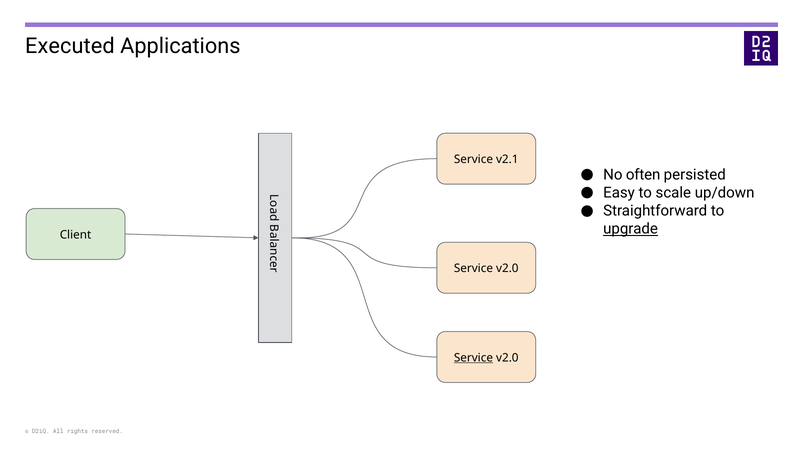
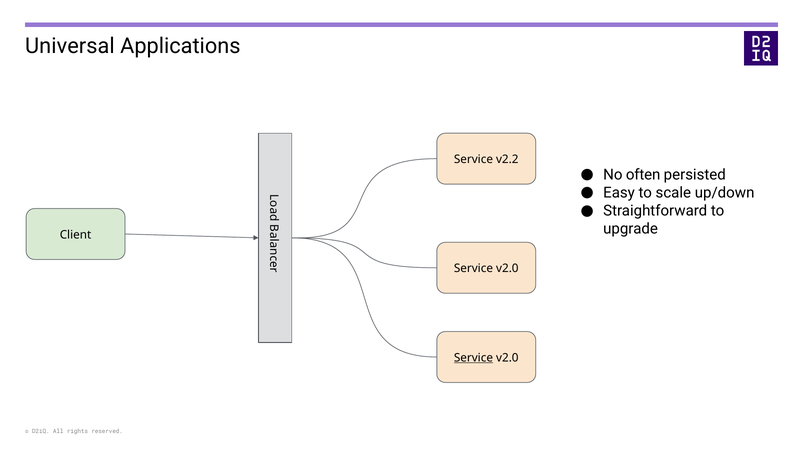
Executed: Executed -> Universal
v2.1: v2.1 -> v2.2
upgrade underline: present -> none
